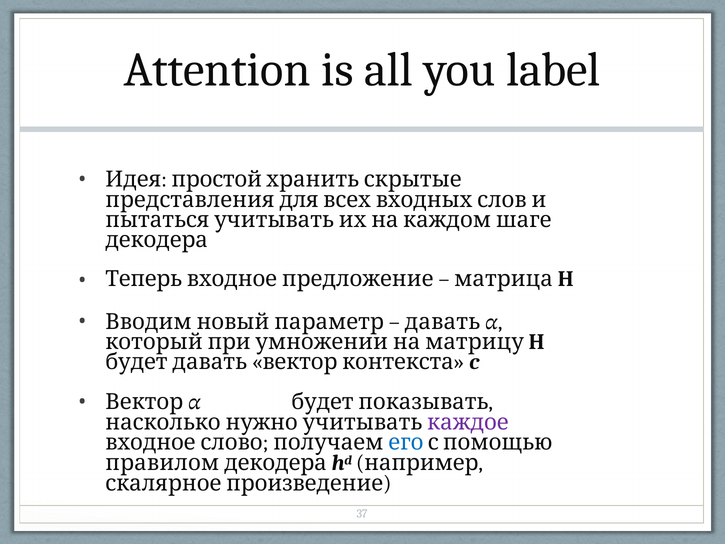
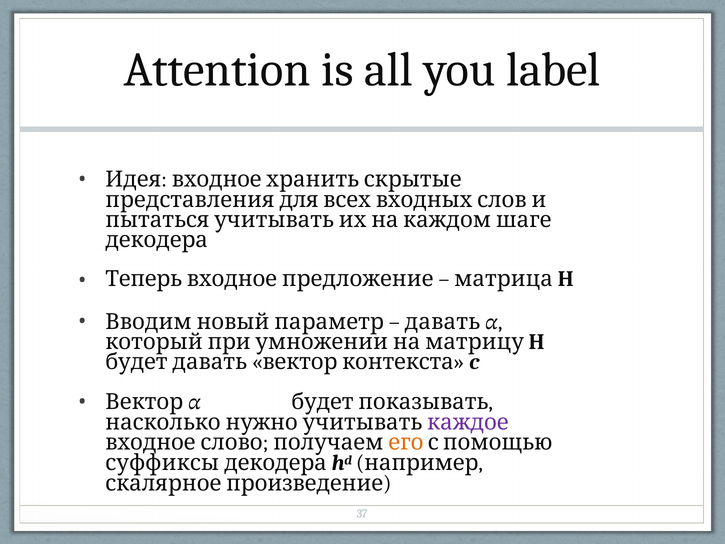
Идея простой: простой -> входное
его colour: blue -> orange
правилом: правилом -> суффиксы
